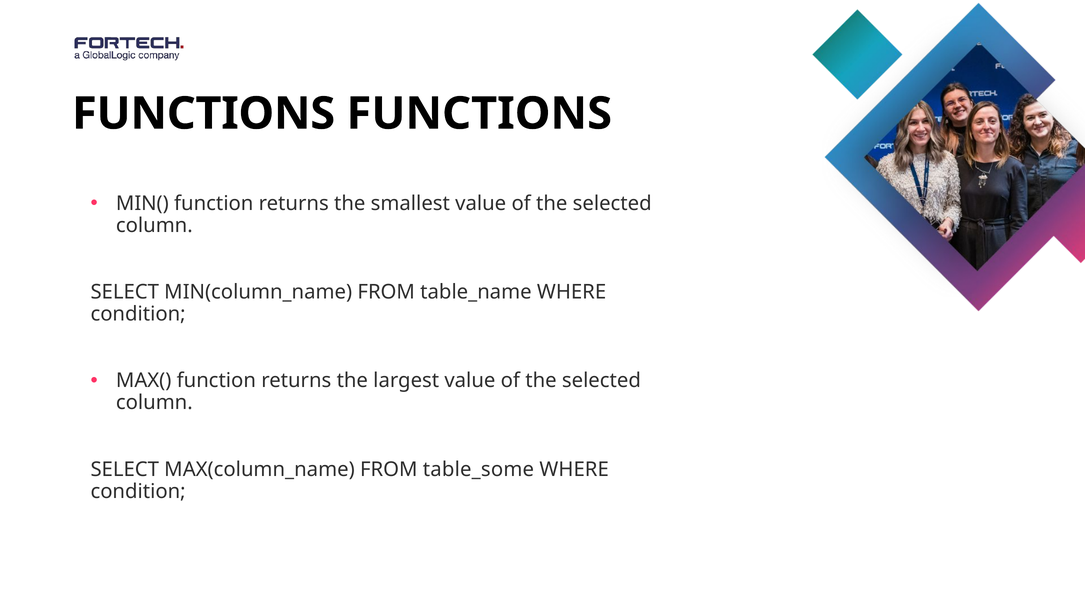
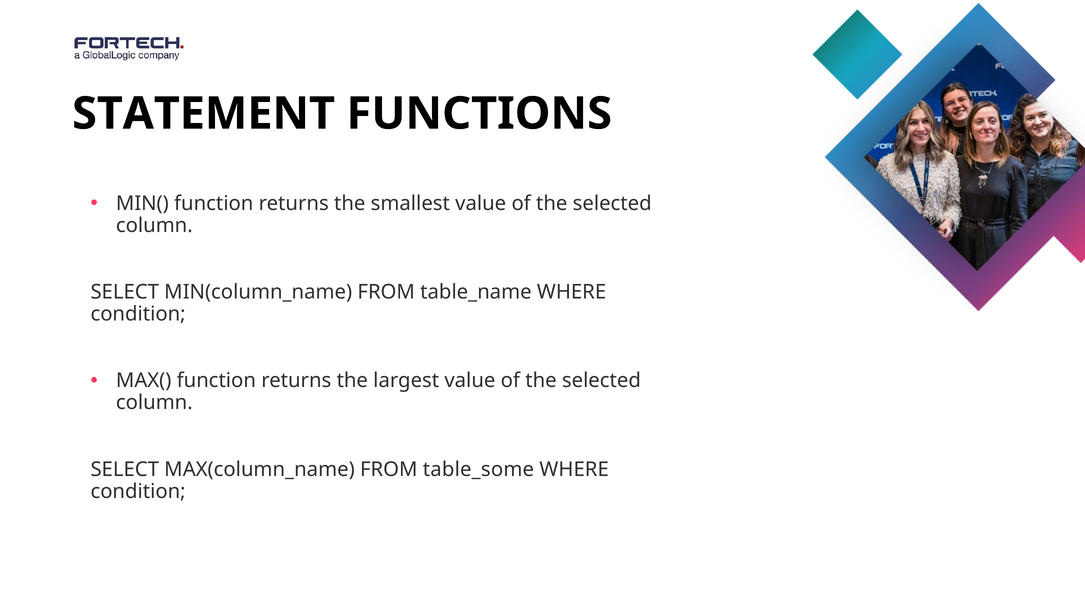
FUNCTIONS at (204, 114): FUNCTIONS -> STATEMENT
